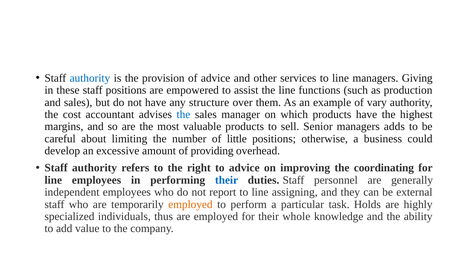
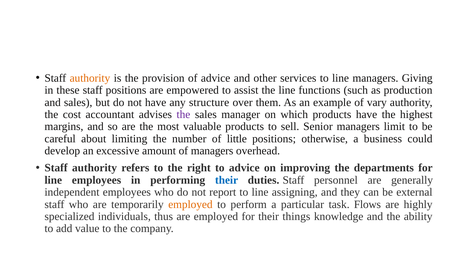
authority at (90, 78) colour: blue -> orange
the at (183, 114) colour: blue -> purple
adds: adds -> limit
of providing: providing -> managers
coordinating: coordinating -> departments
Holds: Holds -> Flows
whole: whole -> things
